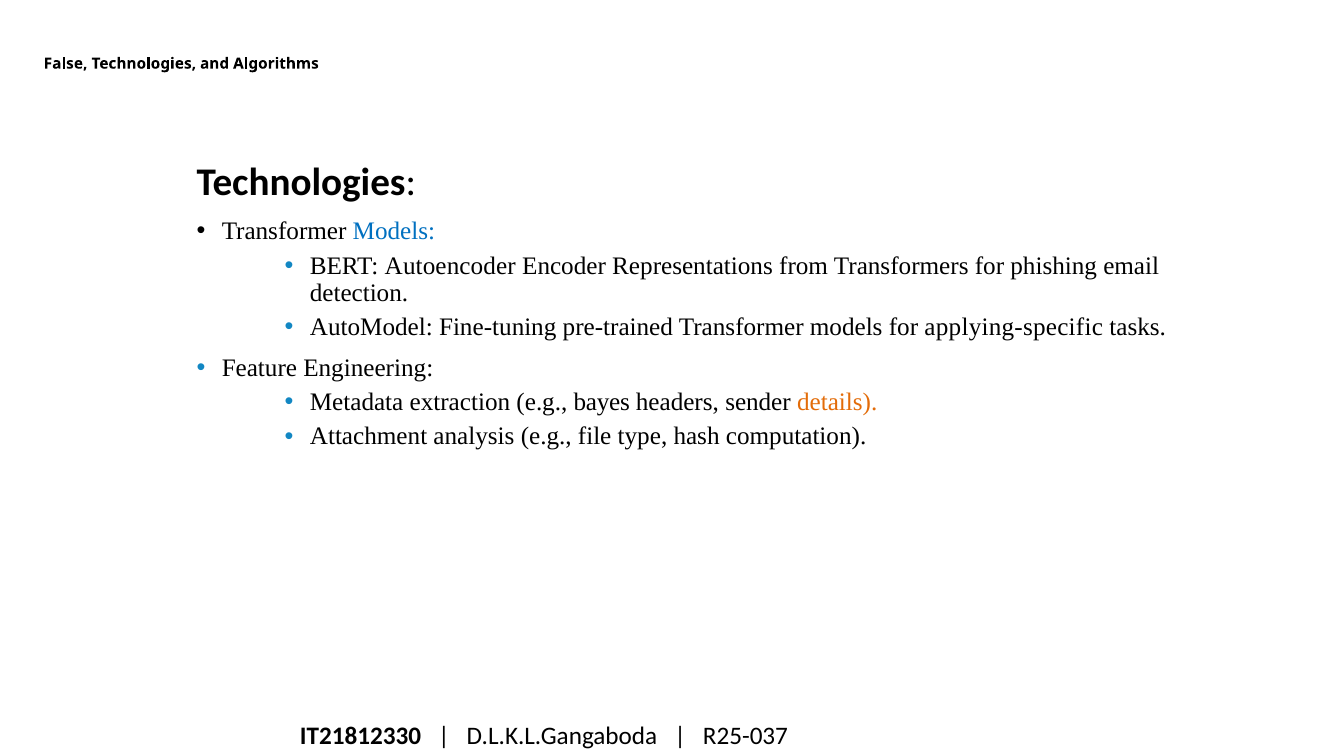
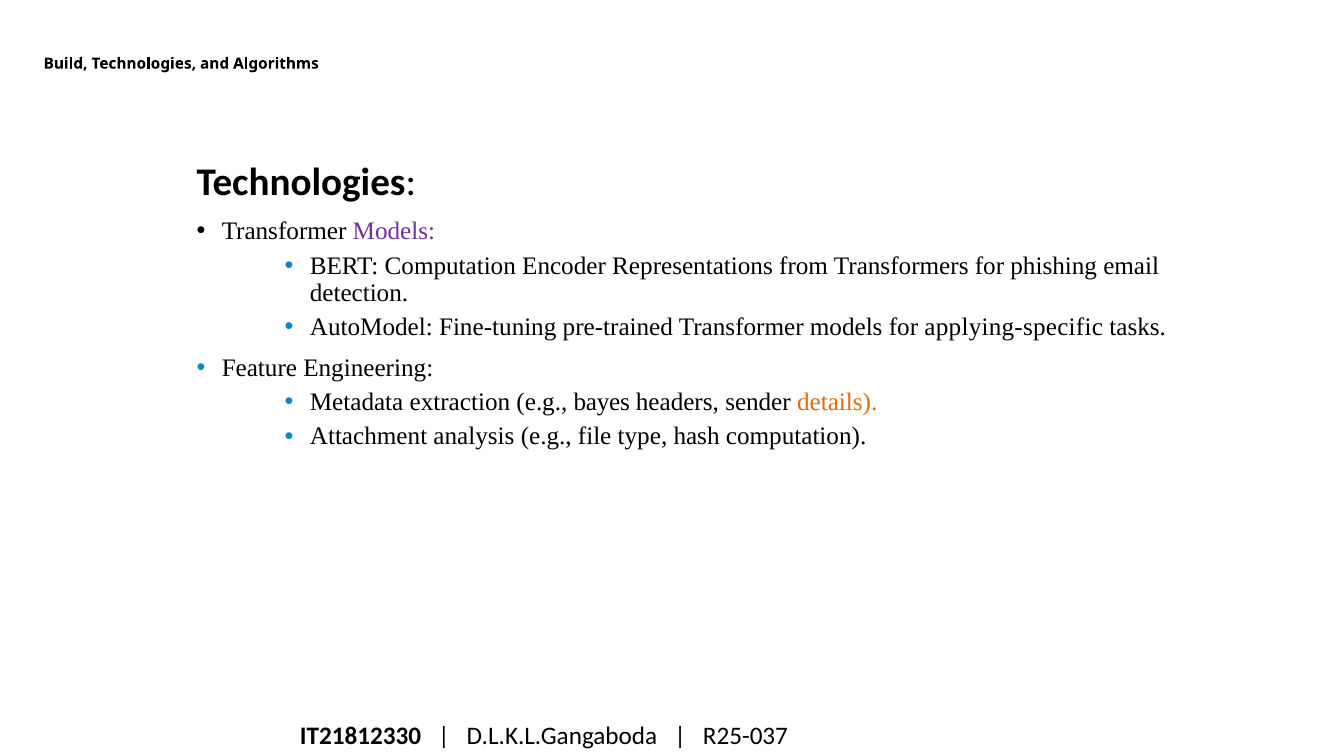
False: False -> Build
Models at (394, 232) colour: blue -> purple
BERT Autoencoder: Autoencoder -> Computation
